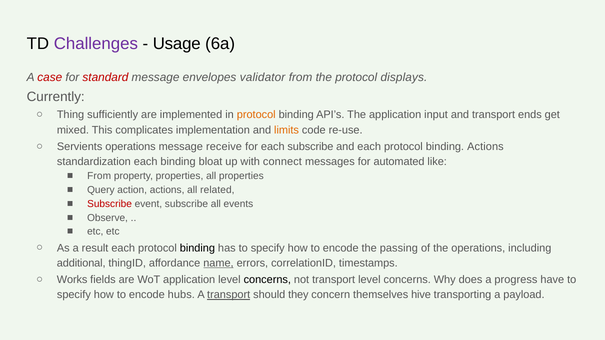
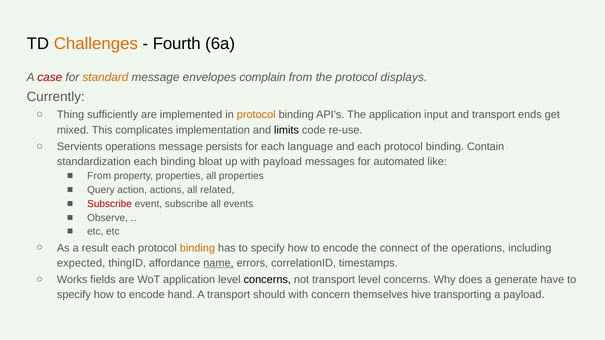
Challenges colour: purple -> orange
Usage: Usage -> Fourth
standard colour: red -> orange
validator: validator -> complain
limits colour: orange -> black
receive: receive -> persists
each subscribe: subscribe -> language
binding Actions: Actions -> Contain
with connect: connect -> payload
binding at (197, 248) colour: black -> orange
passing: passing -> connect
additional: additional -> expected
progress: progress -> generate
hubs: hubs -> hand
transport at (229, 295) underline: present -> none
should they: they -> with
